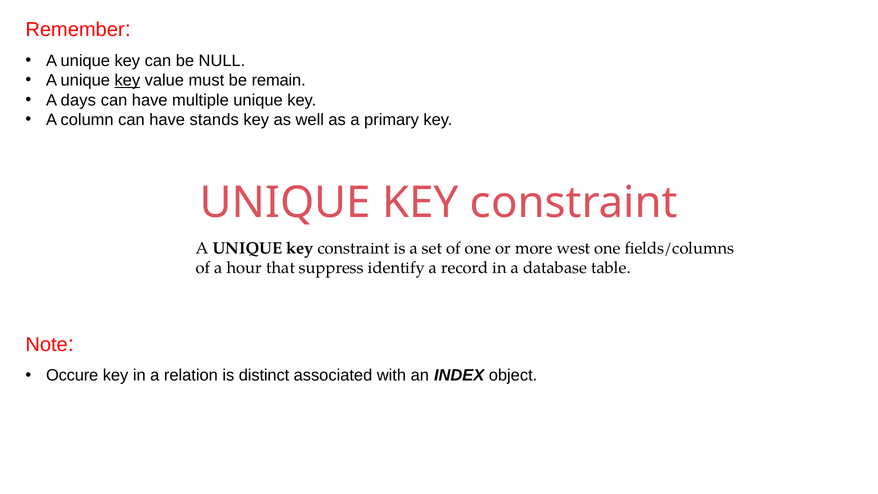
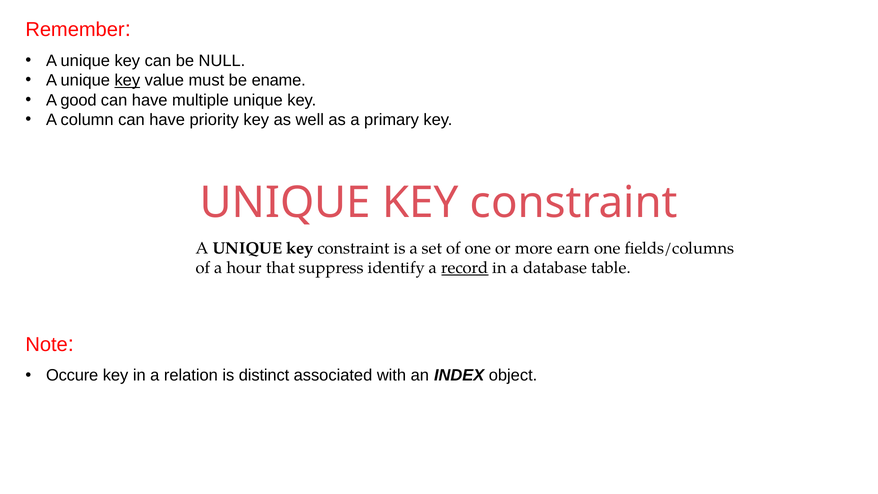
remain: remain -> ename
days: days -> good
stands: stands -> priority
west: west -> earn
record underline: none -> present
